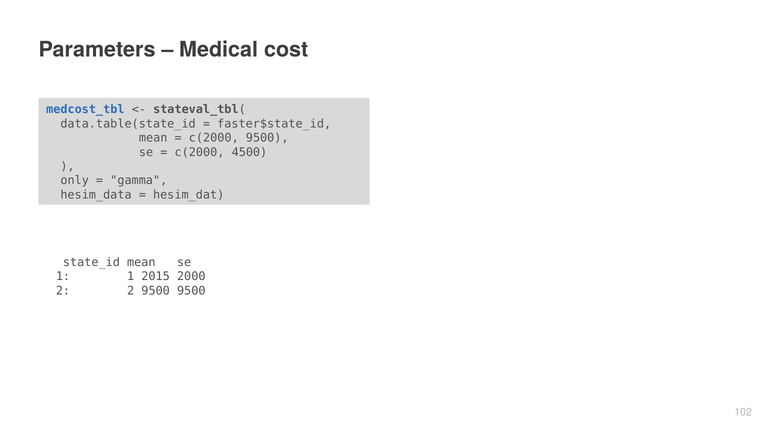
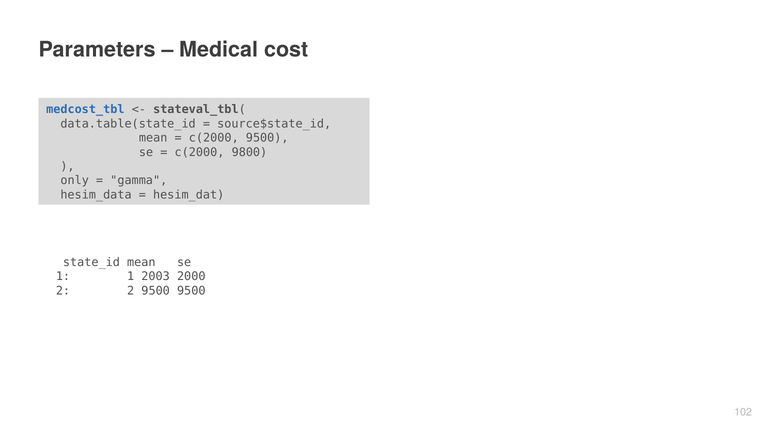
faster$state_id: faster$state_id -> source$state_id
4500: 4500 -> 9800
2015: 2015 -> 2003
